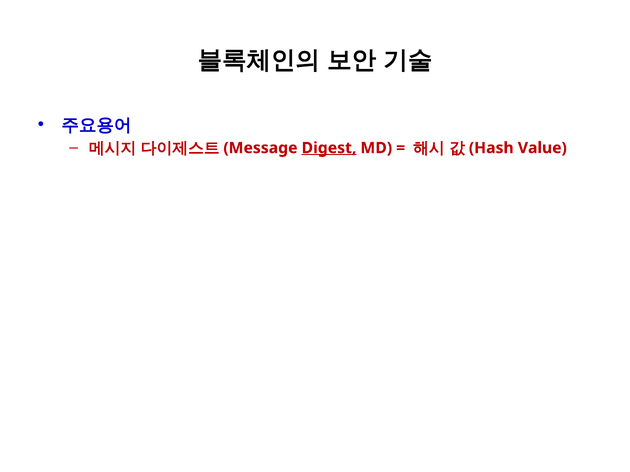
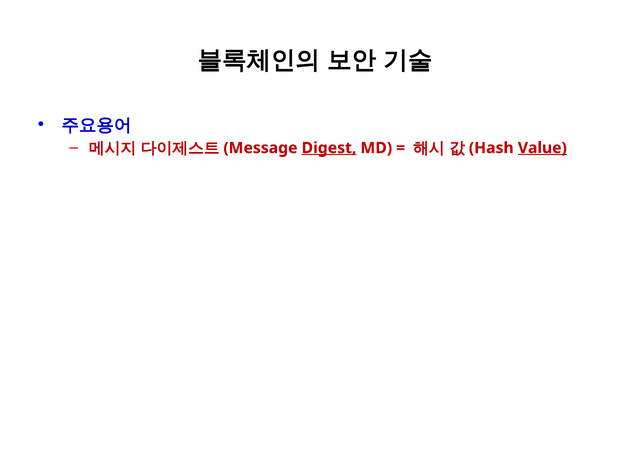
Value underline: none -> present
